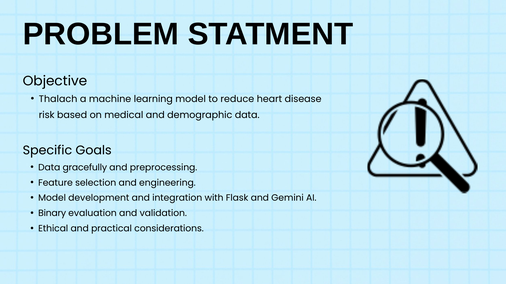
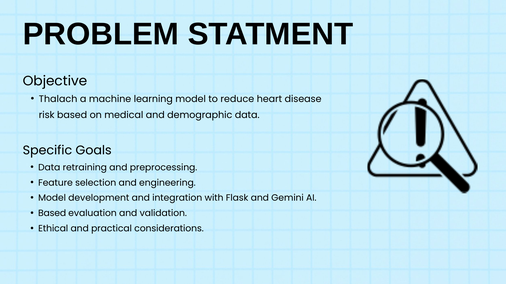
gracefully: gracefully -> retraining
Binary at (52, 214): Binary -> Based
